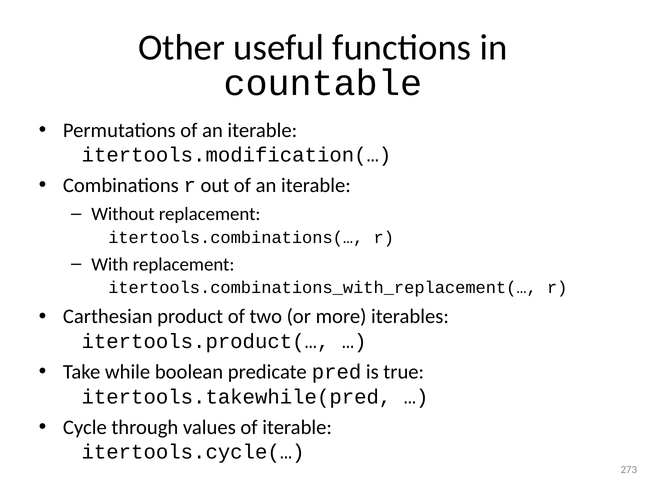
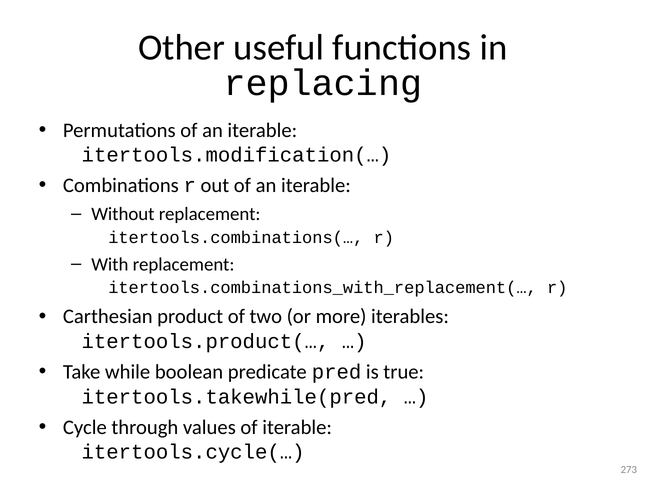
countable: countable -> replacing
